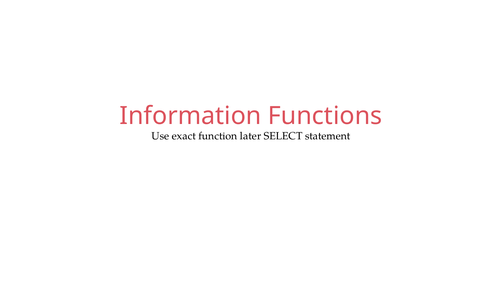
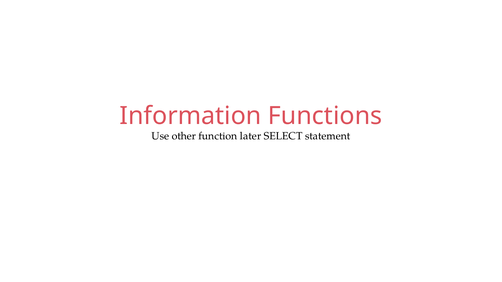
exact: exact -> other
